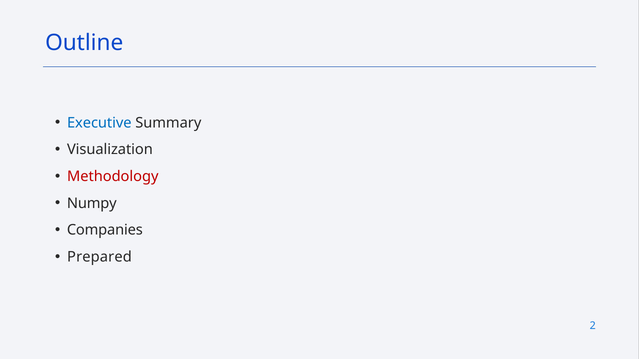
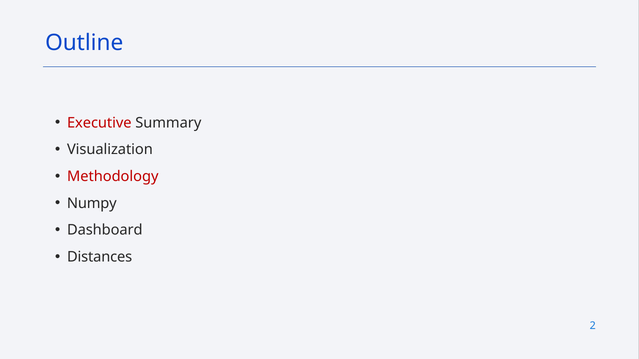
Executive colour: blue -> red
Companies: Companies -> Dashboard
Prepared: Prepared -> Distances
